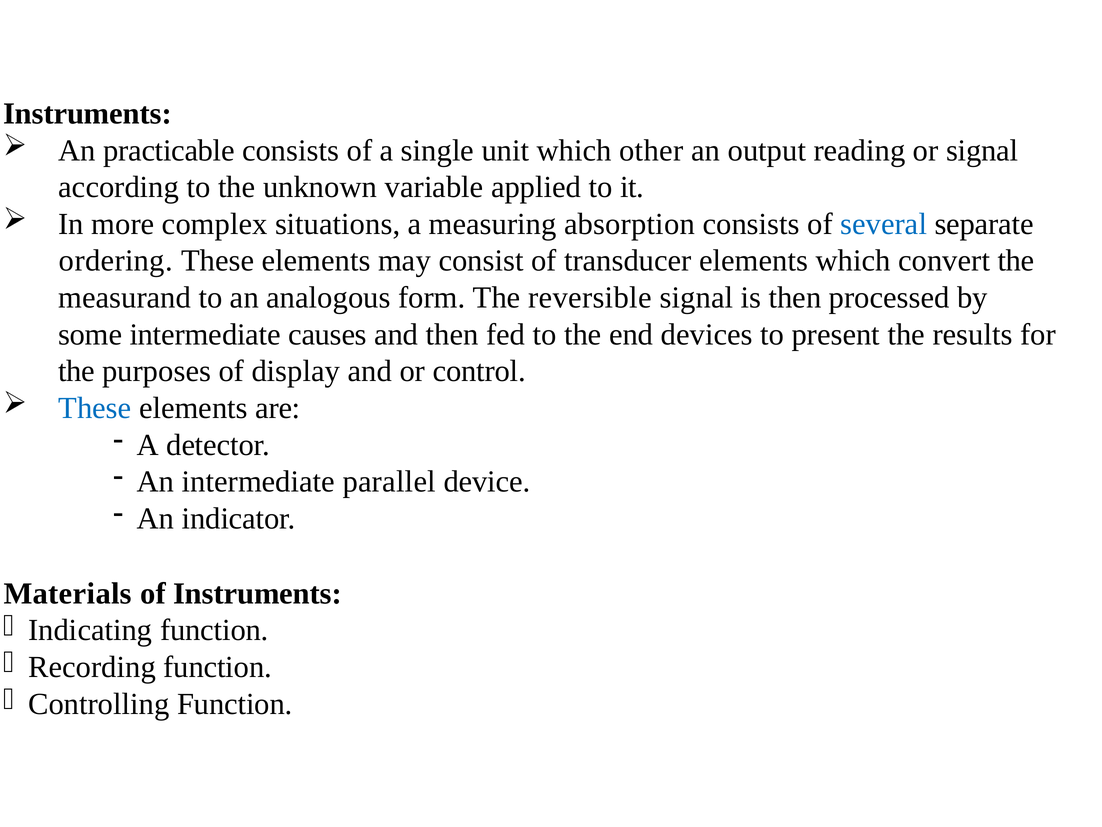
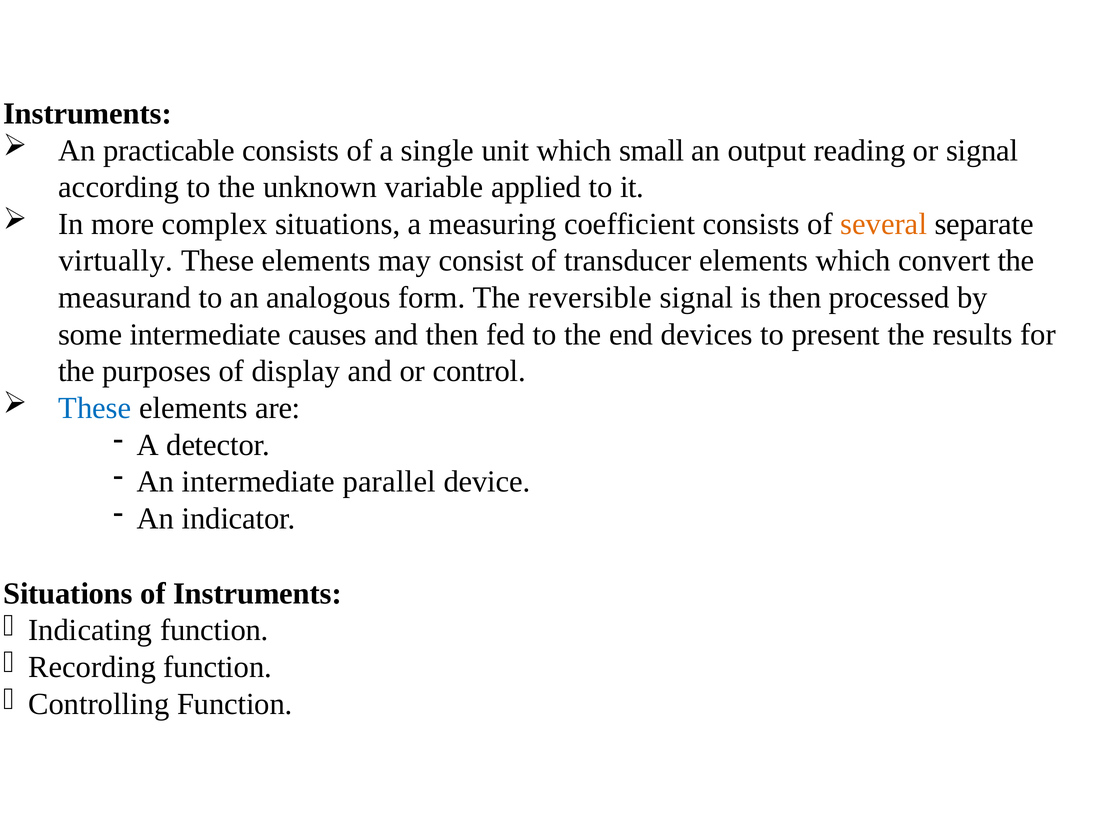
other: other -> small
absorption: absorption -> coefficient
several colour: blue -> orange
ordering: ordering -> virtually
Materials at (68, 593): Materials -> Situations
